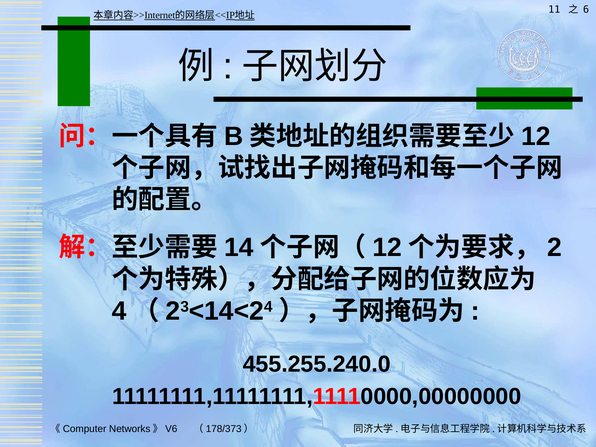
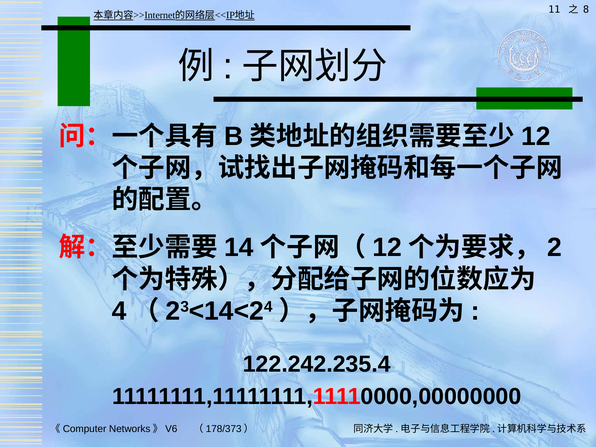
6: 6 -> 8
455.255.240.0: 455.255.240.0 -> 122.242.235.4
